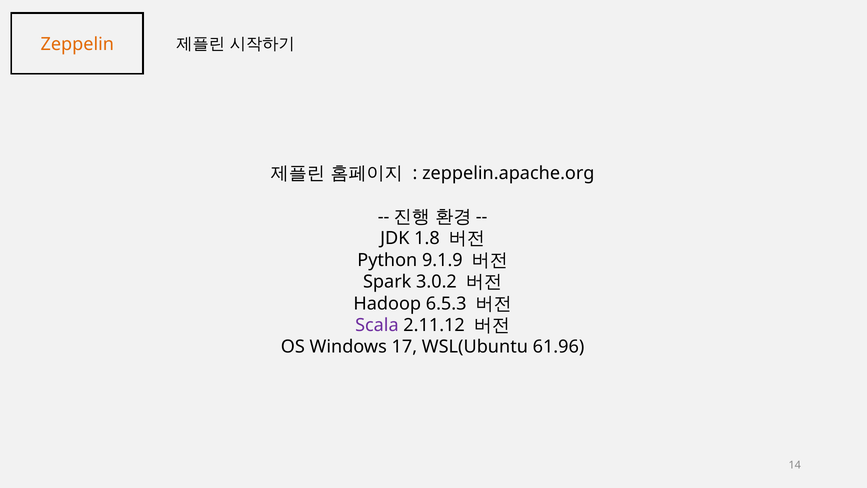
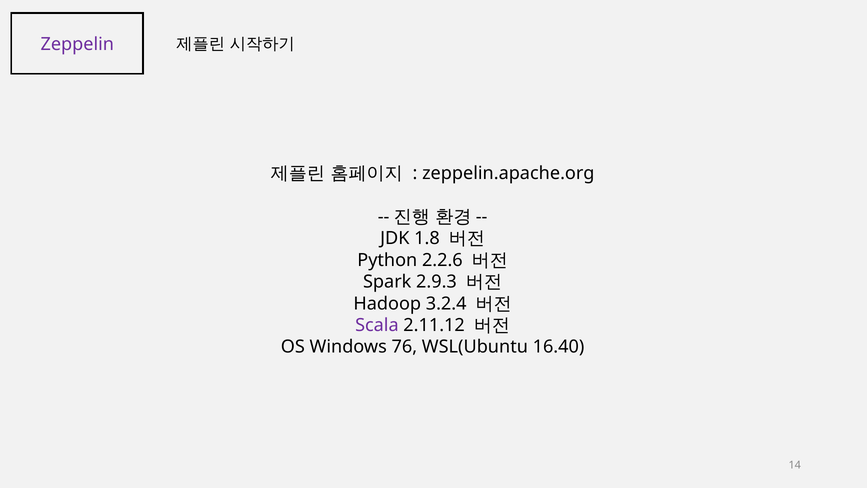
Zeppelin colour: orange -> purple
9.1.9: 9.1.9 -> 2.2.6
3.0.2: 3.0.2 -> 2.9.3
6.5.3: 6.5.3 -> 3.2.4
17: 17 -> 76
61.96: 61.96 -> 16.40
